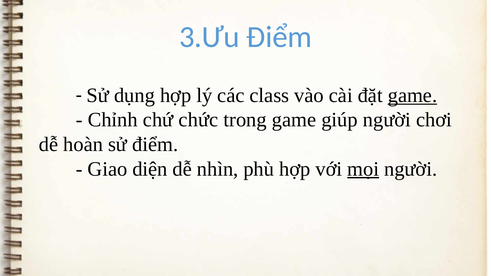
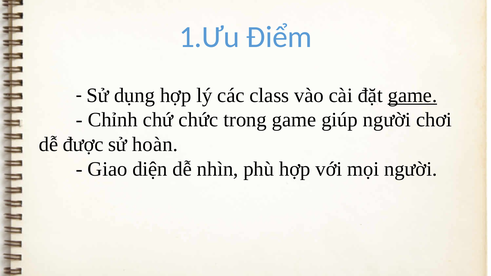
3.Ưu: 3.Ưu -> 1.Ưu
hoàn: hoàn -> được
sử điểm: điểm -> hoàn
mọi underline: present -> none
